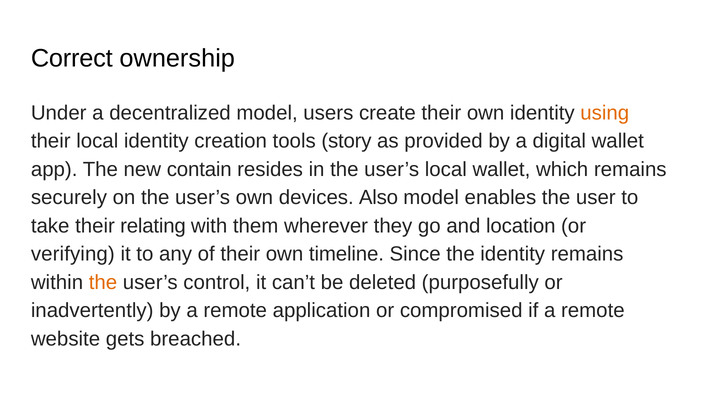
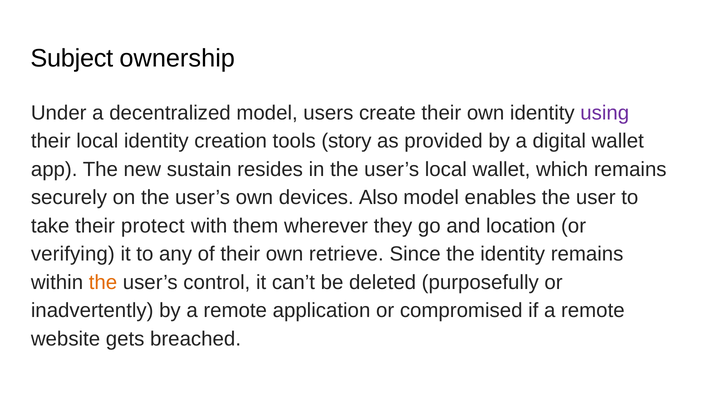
Correct: Correct -> Subject
using colour: orange -> purple
contain: contain -> sustain
relating: relating -> protect
timeline: timeline -> retrieve
